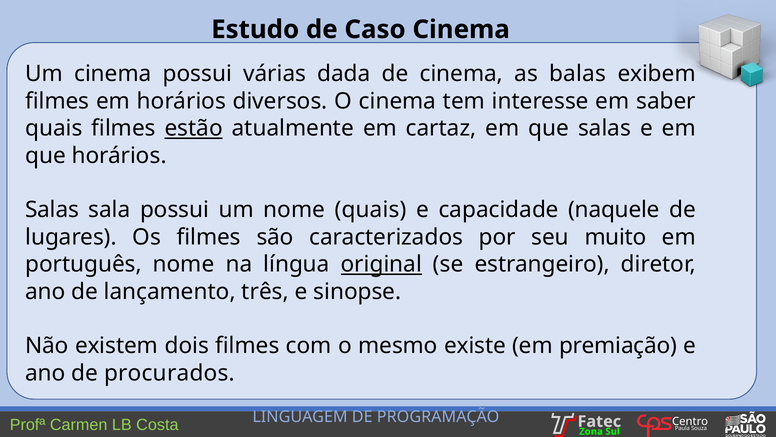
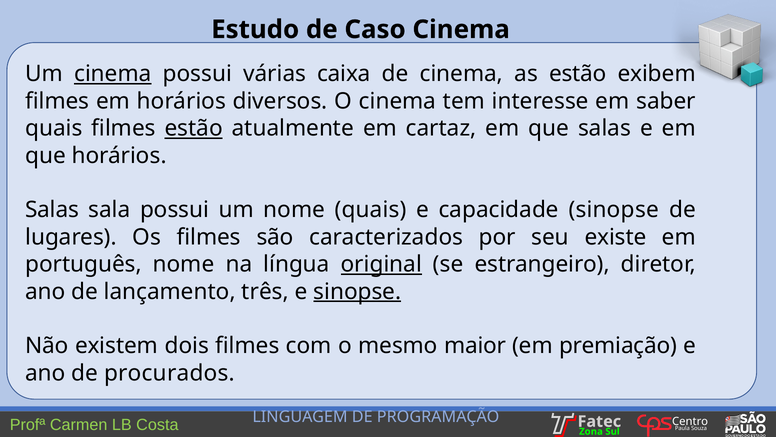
cinema at (113, 74) underline: none -> present
dada: dada -> caixa
as balas: balas -> estão
capacidade naquele: naquele -> sinopse
muito: muito -> existe
sinopse at (357, 291) underline: none -> present
existe: existe -> maior
